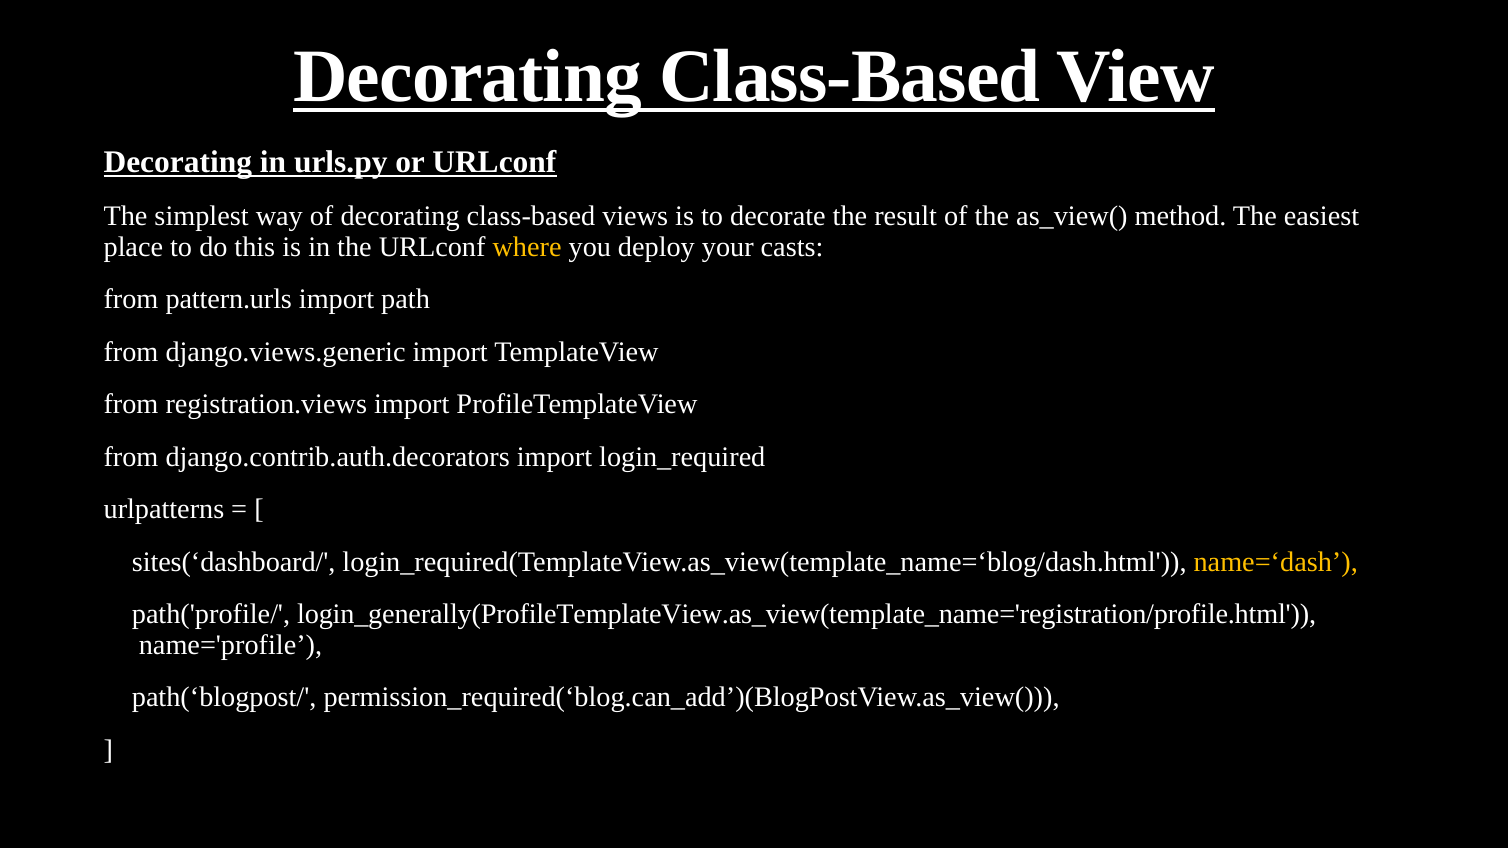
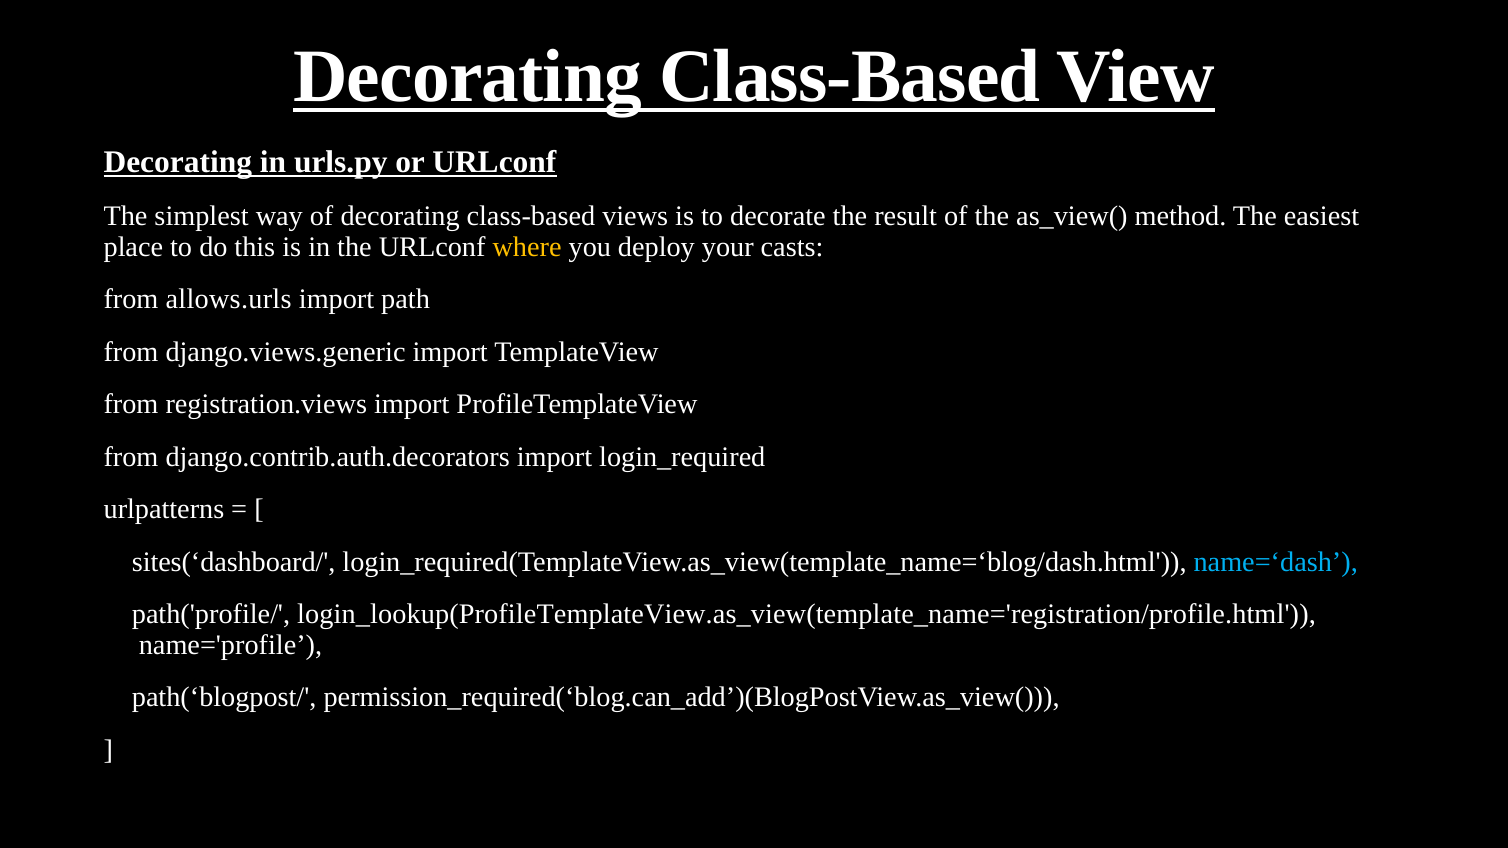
pattern.urls: pattern.urls -> allows.urls
name=‘dash colour: yellow -> light blue
login_generally(ProfileTemplateView.as_view(template_name='registration/profile.html: login_generally(ProfileTemplateView.as_view(template_name='registration/profile.html -> login_lookup(ProfileTemplateView.as_view(template_name='registration/profile.html
